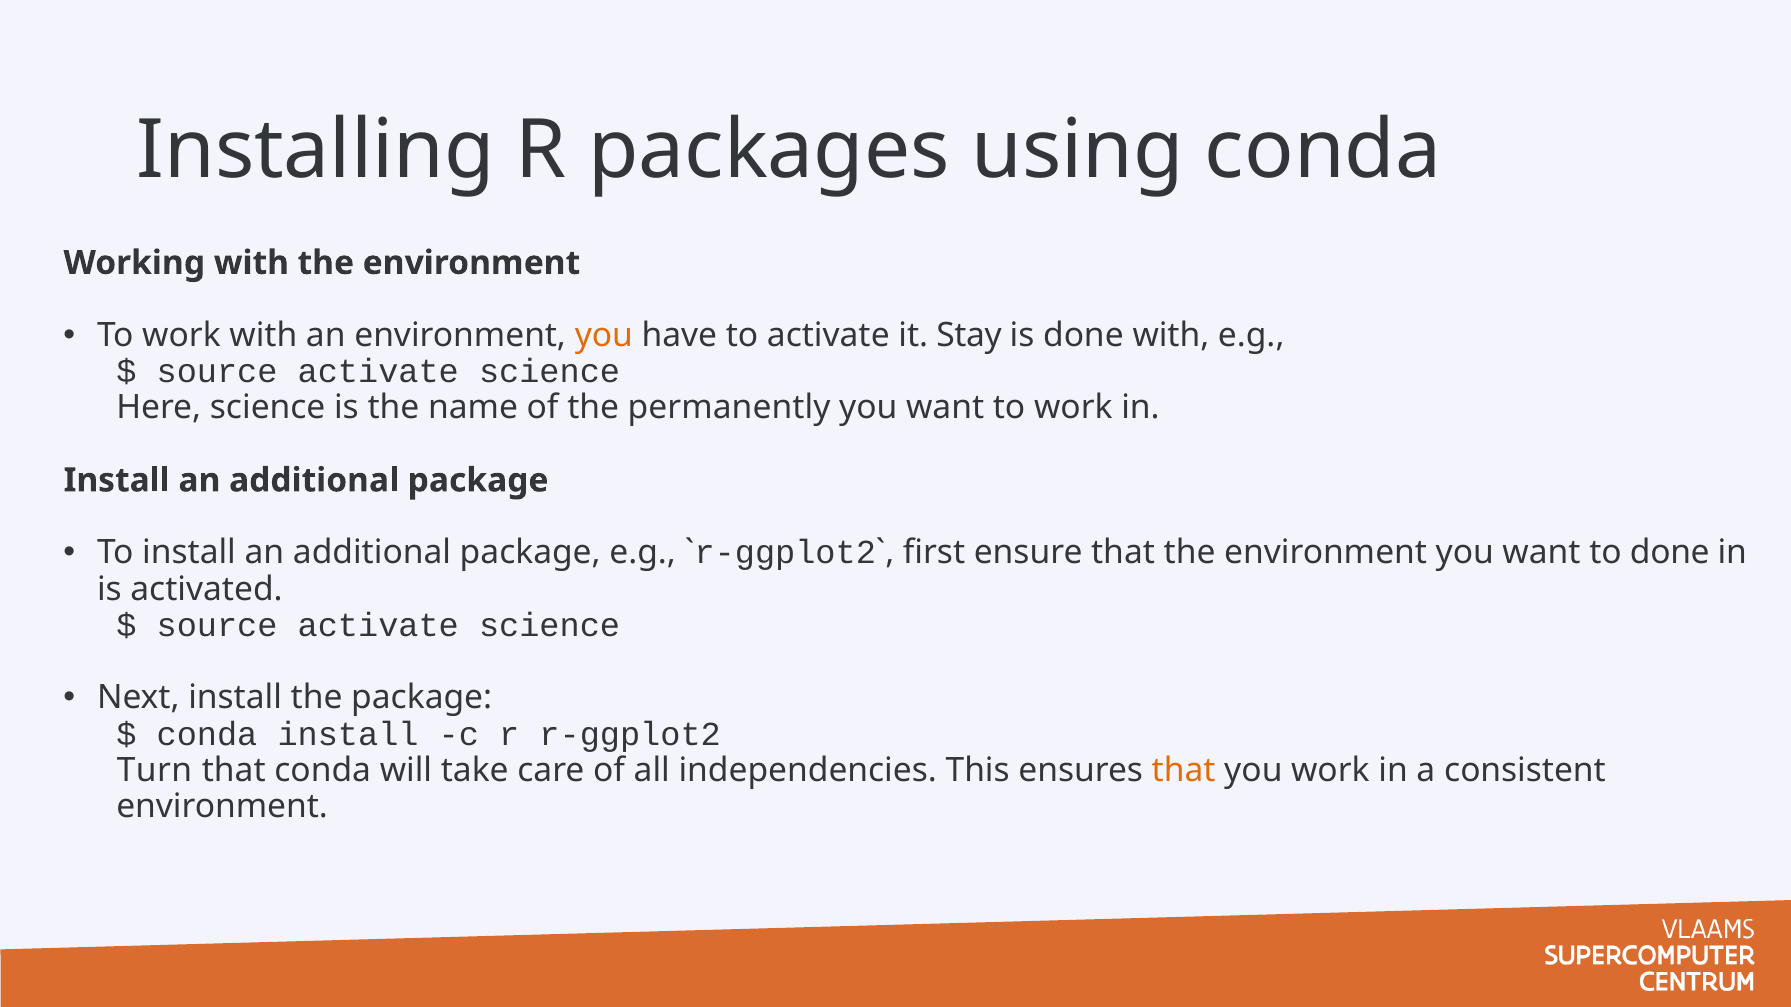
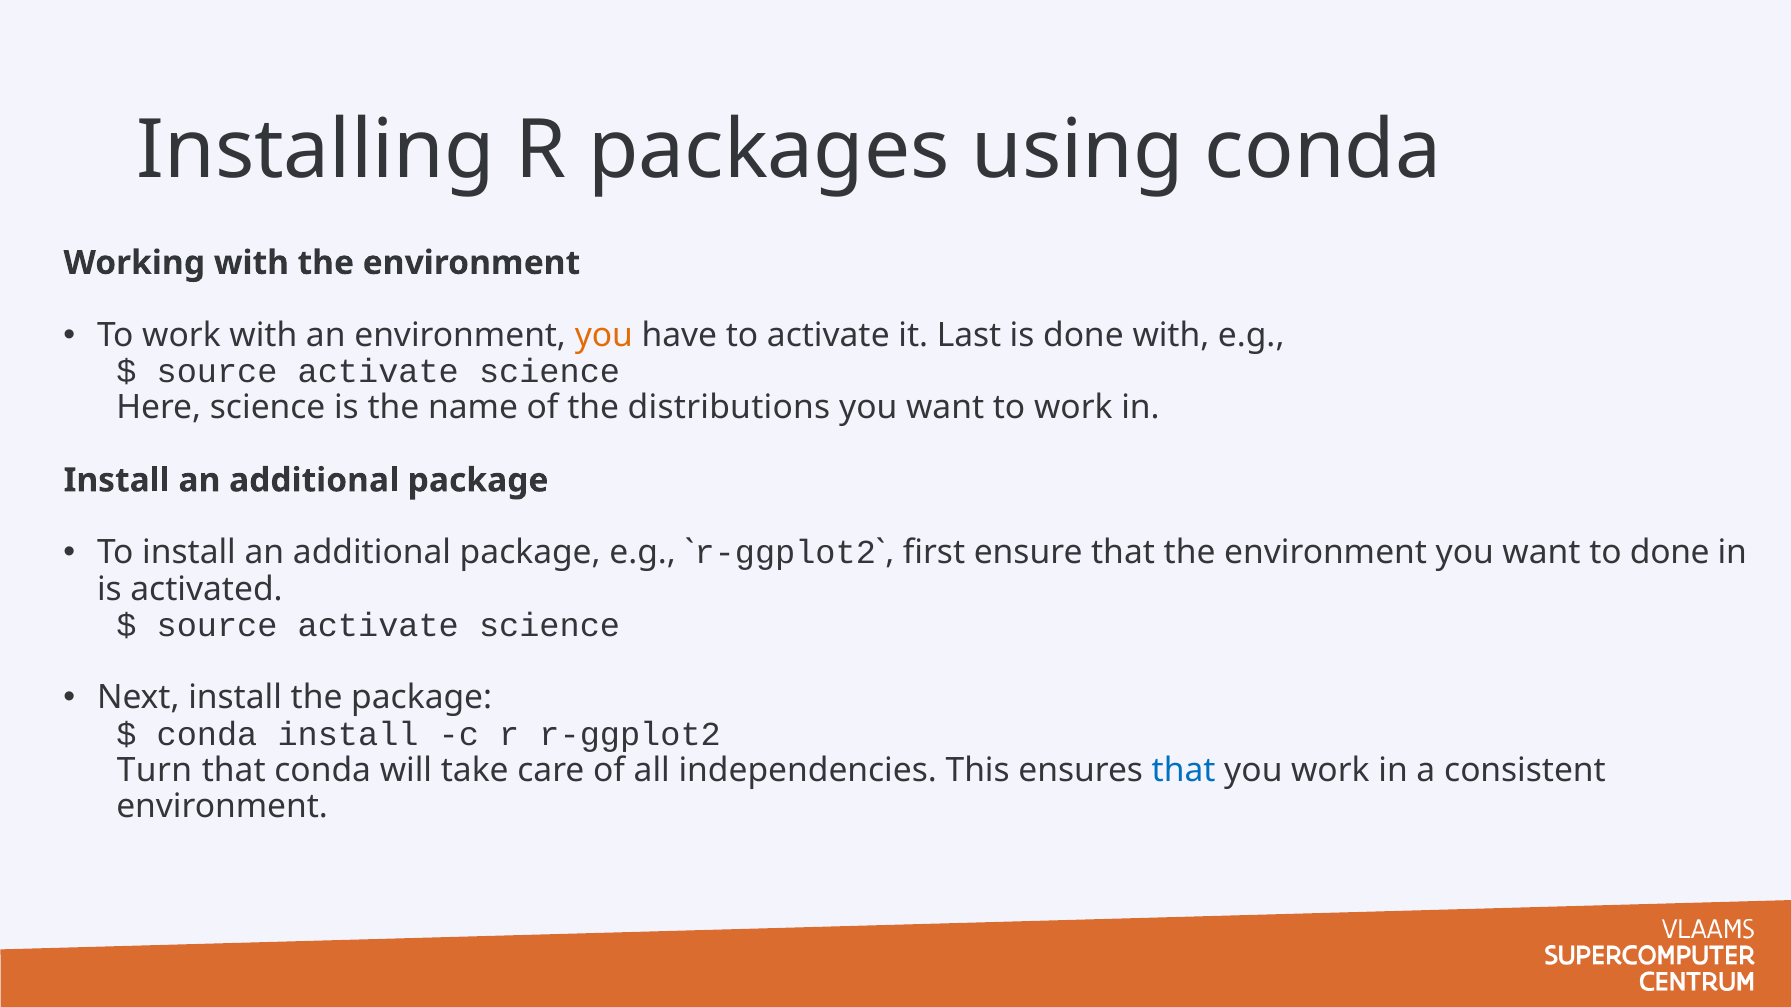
Stay: Stay -> Last
permanently: permanently -> distributions
that at (1184, 771) colour: orange -> blue
